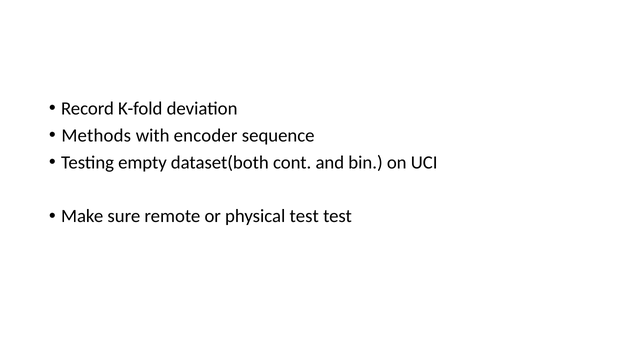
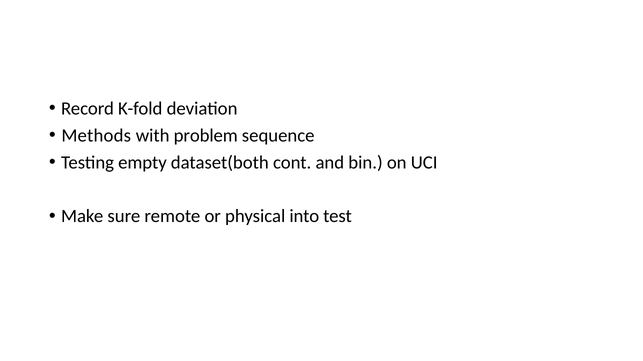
encoder: encoder -> problem
physical test: test -> into
